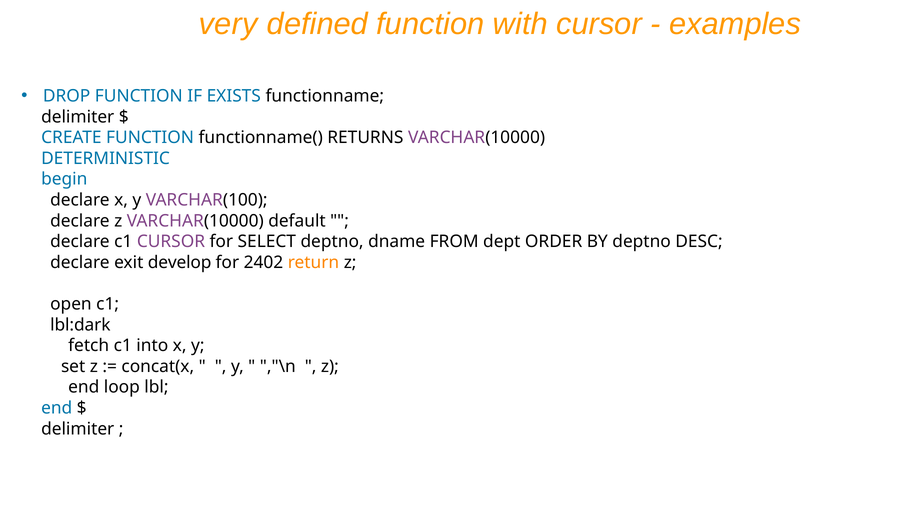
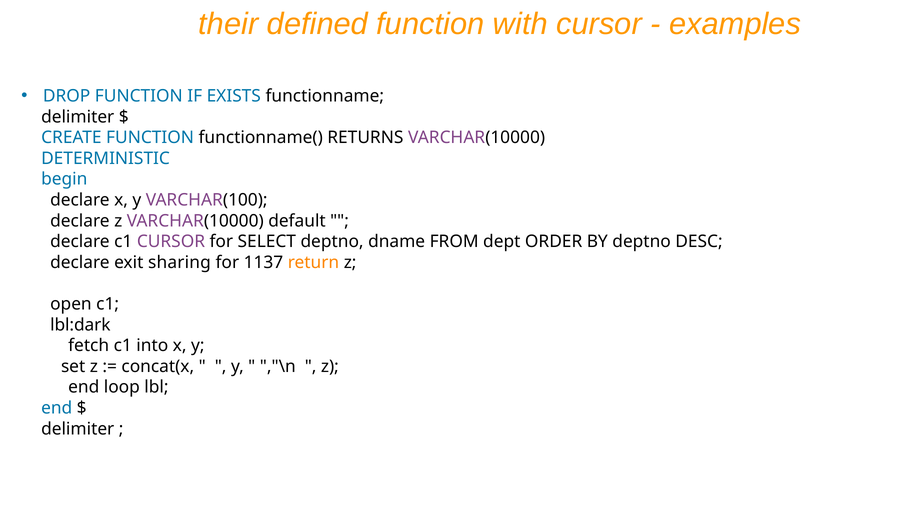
very: very -> their
develop: develop -> sharing
2402: 2402 -> 1137
